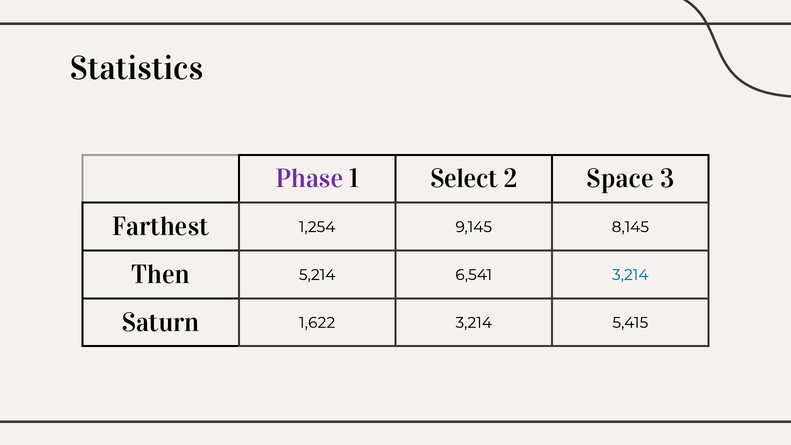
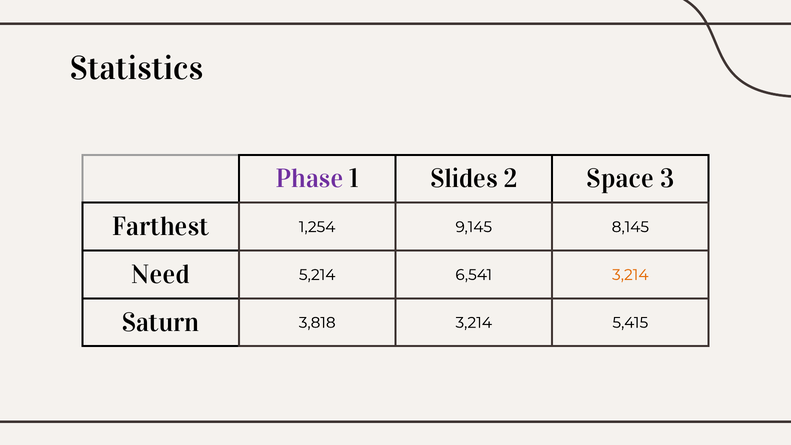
Select: Select -> Slides
Then: Then -> Need
3,214 at (630, 275) colour: blue -> orange
1,622: 1,622 -> 3,818
